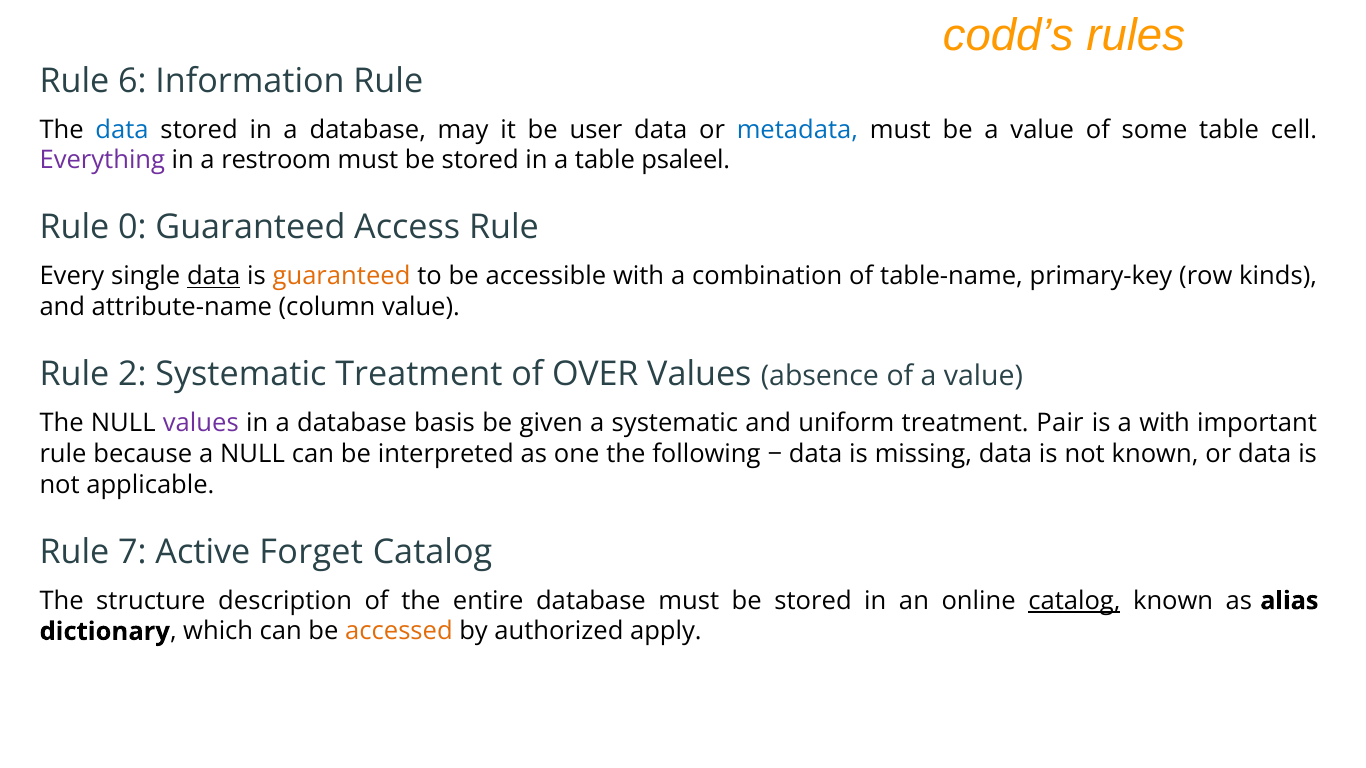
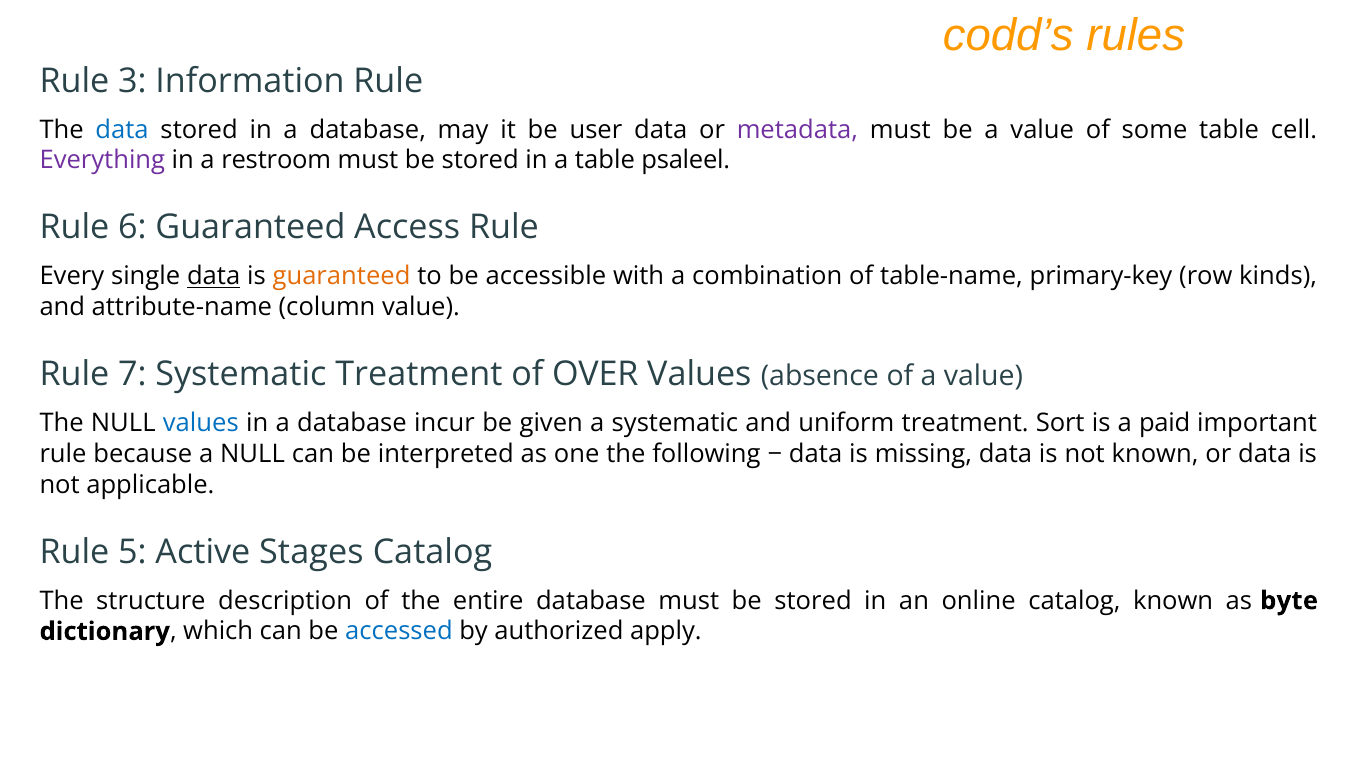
6: 6 -> 3
metadata colour: blue -> purple
0: 0 -> 6
2: 2 -> 7
values at (201, 423) colour: purple -> blue
basis: basis -> incur
Pair: Pair -> Sort
a with: with -> paid
7: 7 -> 5
Forget: Forget -> Stages
catalog at (1074, 601) underline: present -> none
alias: alias -> byte
accessed colour: orange -> blue
